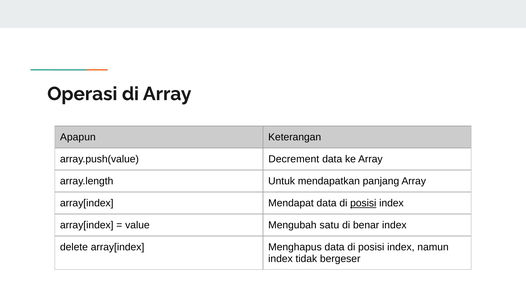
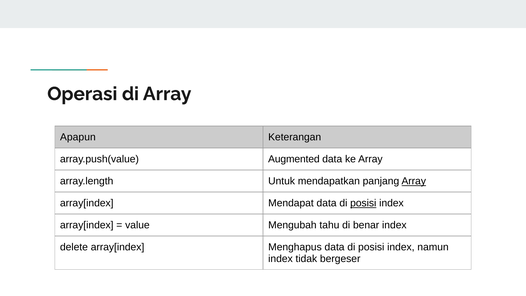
Decrement: Decrement -> Augmented
Array at (414, 181) underline: none -> present
satu: satu -> tahu
